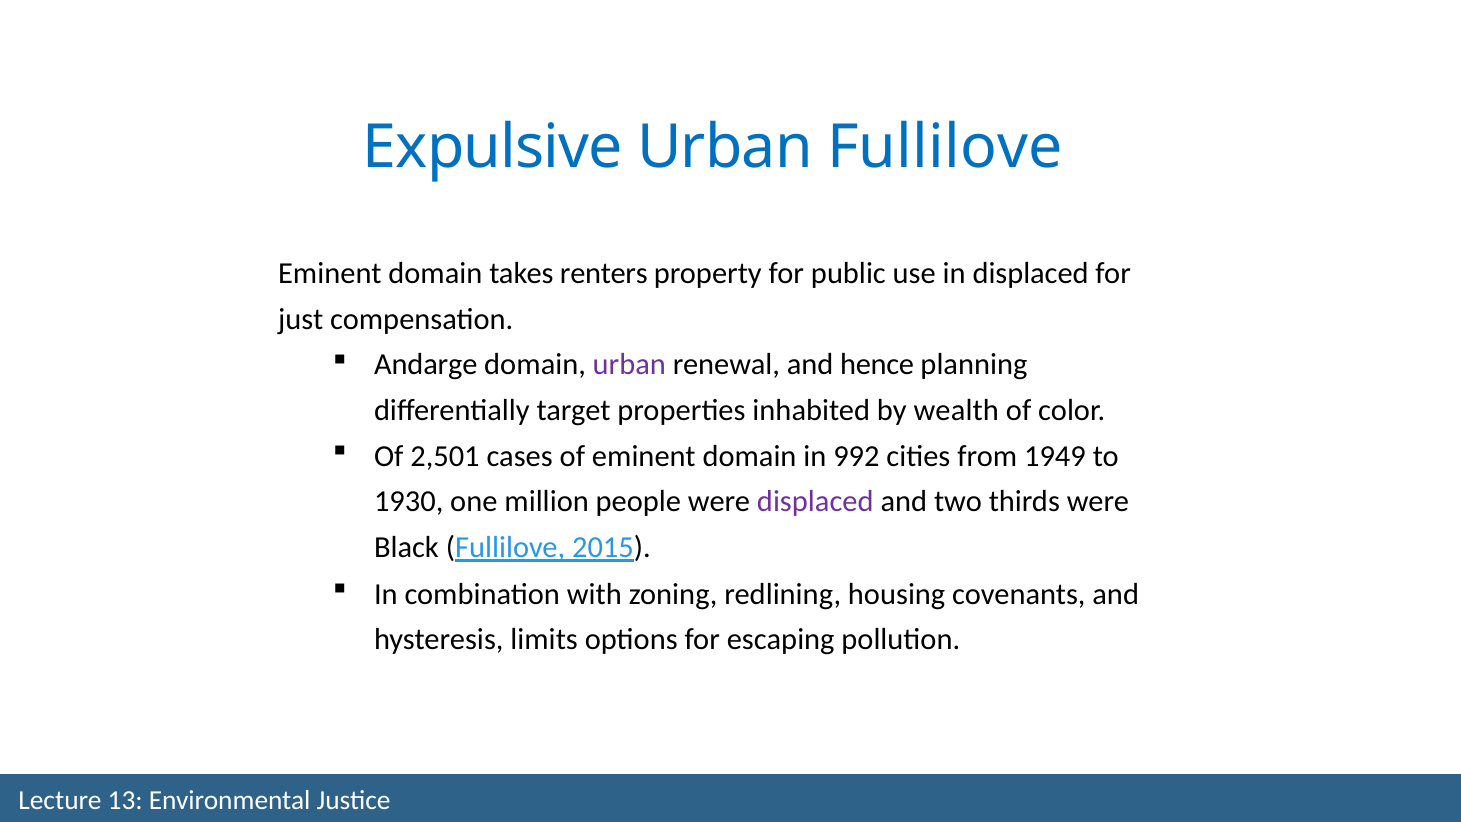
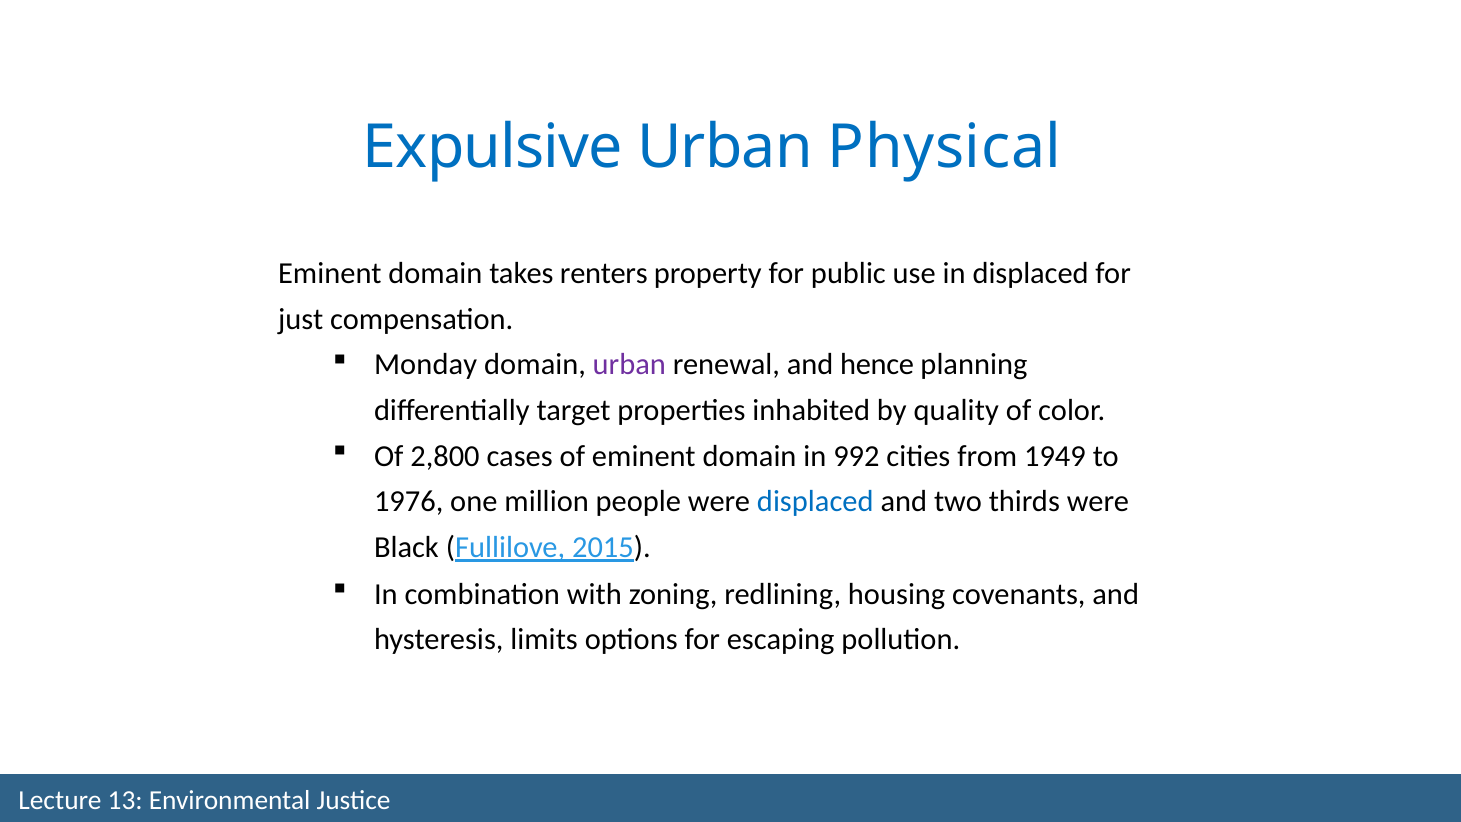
Urban Fullilove: Fullilove -> Physical
Andarge: Andarge -> Monday
wealth: wealth -> quality
2,501: 2,501 -> 2,800
1930: 1930 -> 1976
displaced at (815, 502) colour: purple -> blue
